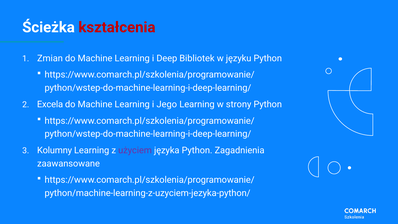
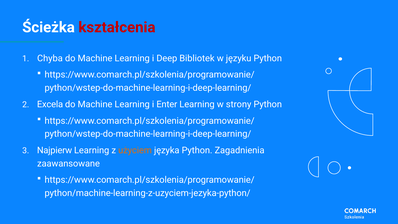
Zmian: Zmian -> Chyba
Jego: Jego -> Enter
Kolumny: Kolumny -> Najpierw
użyciem colour: purple -> orange
